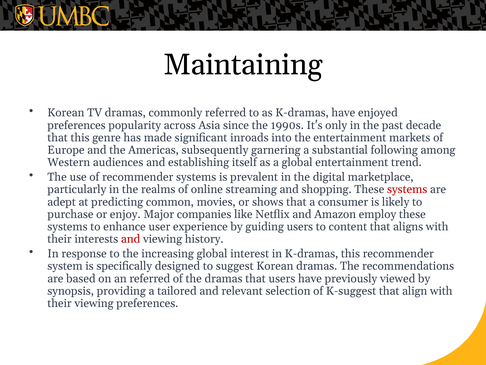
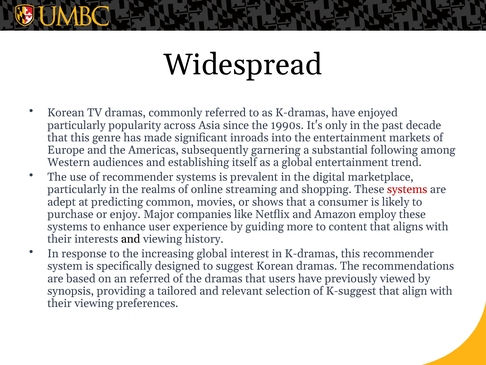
Maintaining: Maintaining -> Widespread
preferences at (77, 125): preferences -> particularly
guiding users: users -> more
and at (131, 239) colour: red -> black
